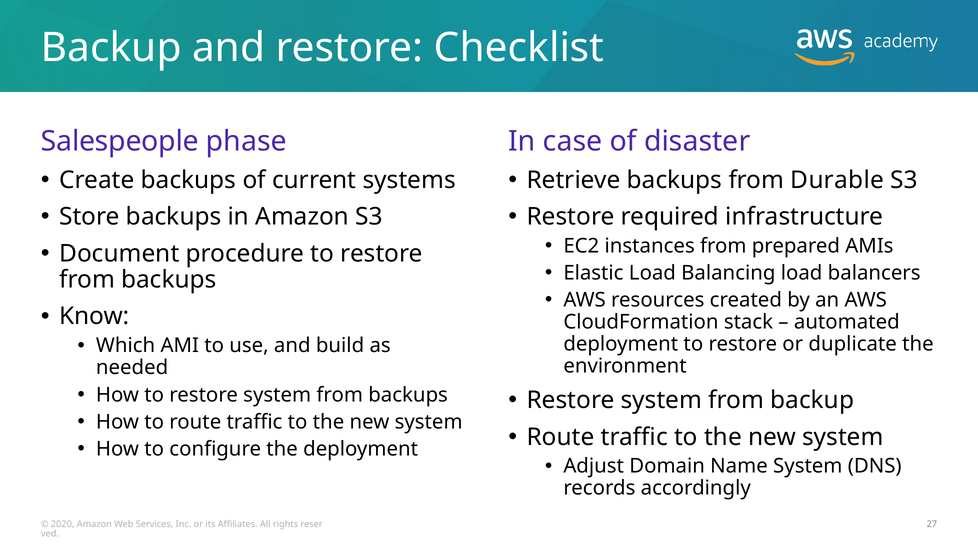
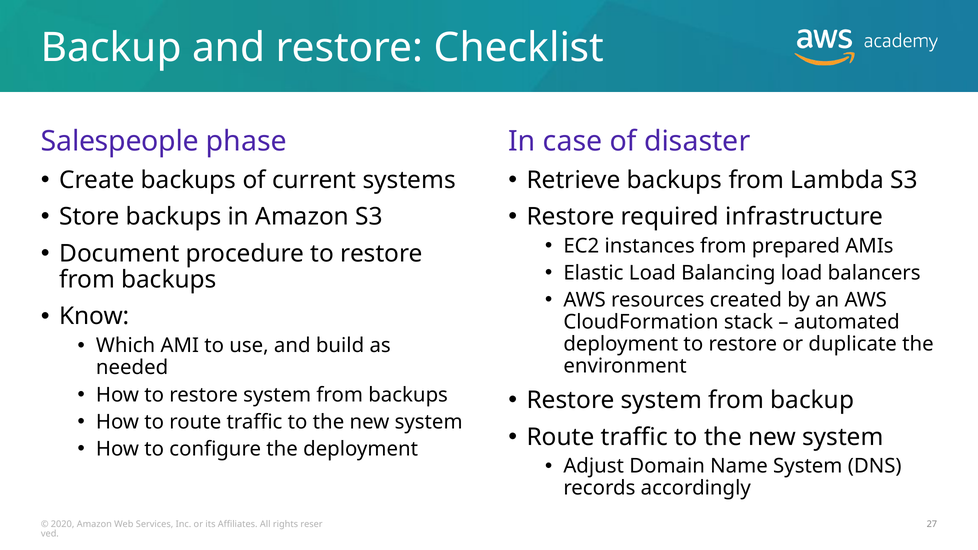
Durable: Durable -> Lambda
